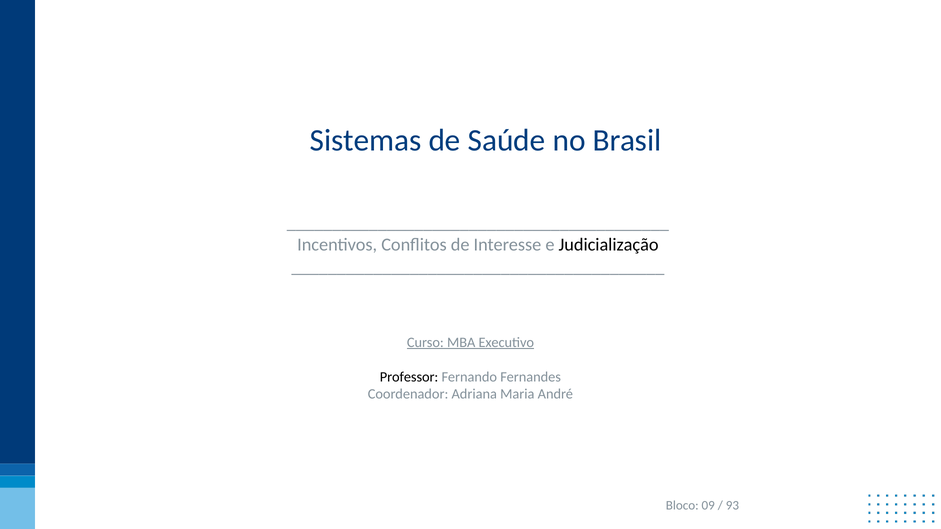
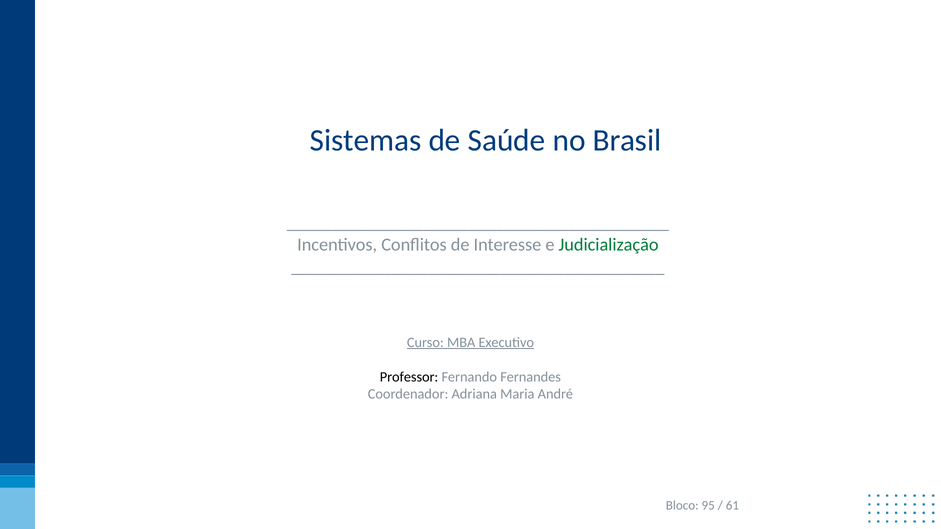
Judicialização colour: black -> green
09: 09 -> 95
93: 93 -> 61
